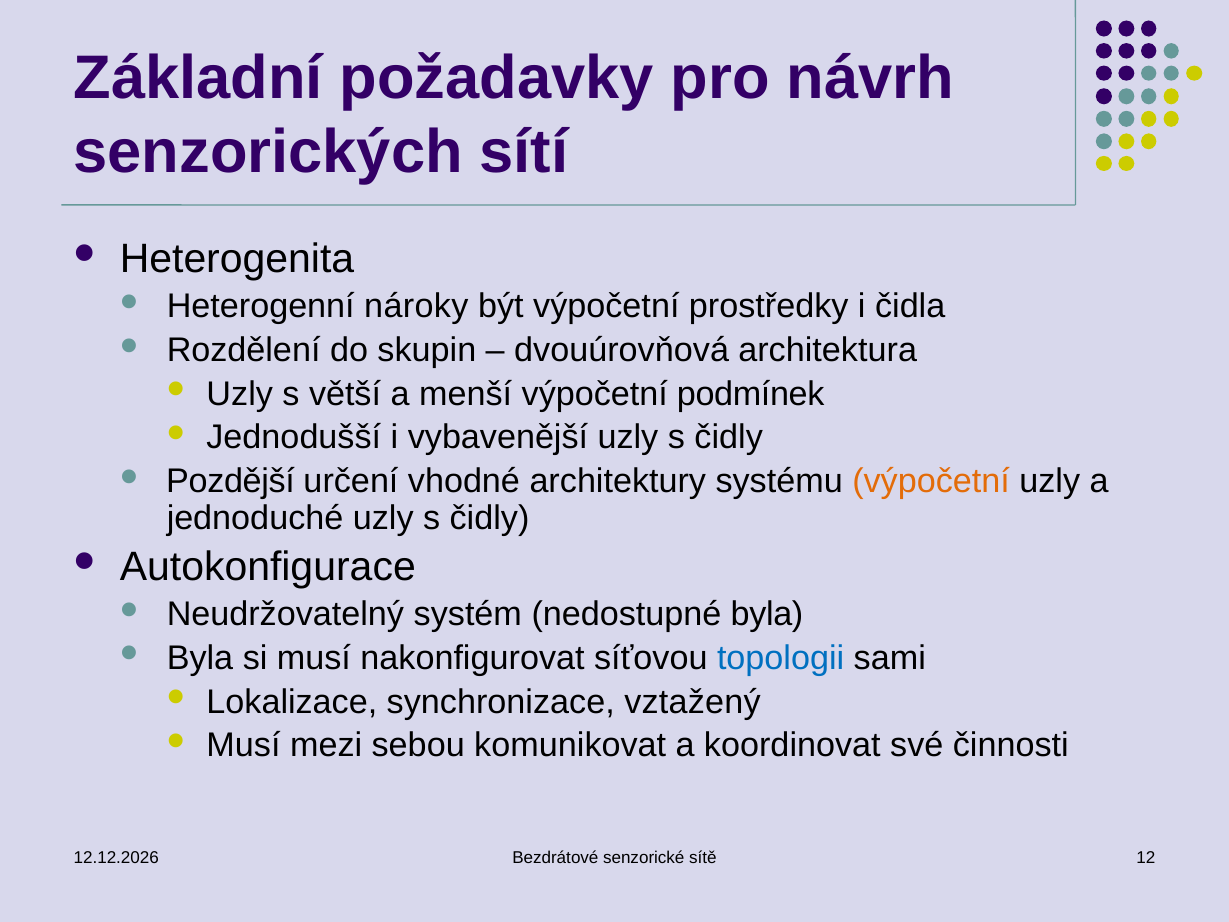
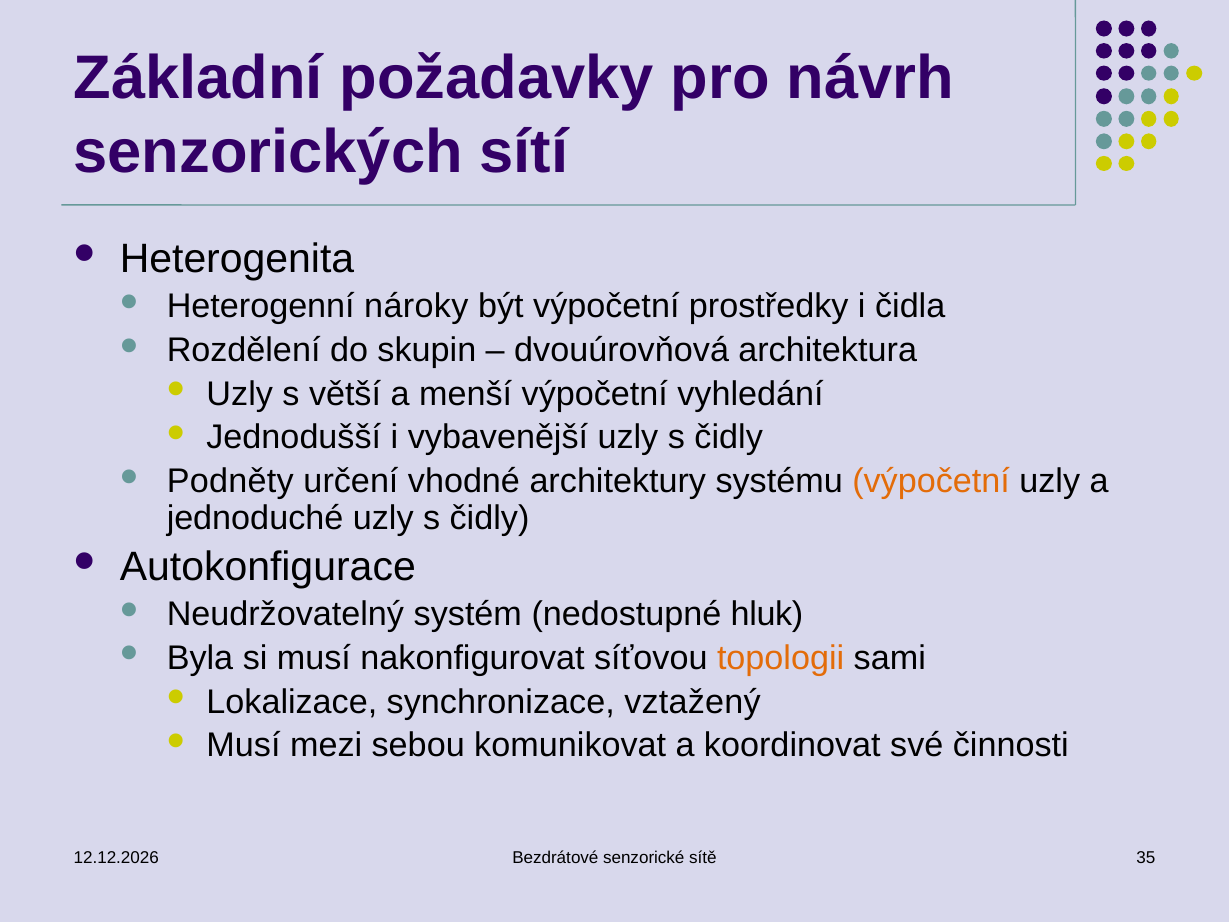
podmínek: podmínek -> vyhledání
Pozdější: Pozdější -> Podněty
nedostupné byla: byla -> hluk
topologii colour: blue -> orange
12: 12 -> 35
